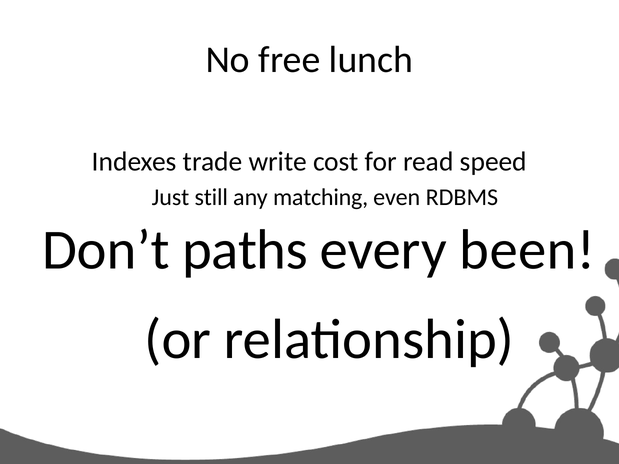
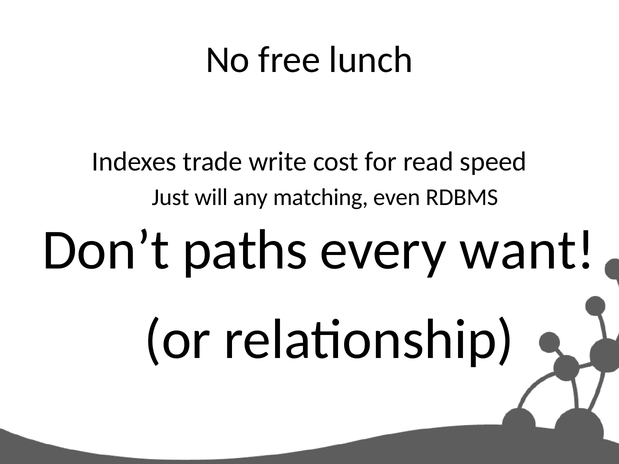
still: still -> will
been: been -> want
